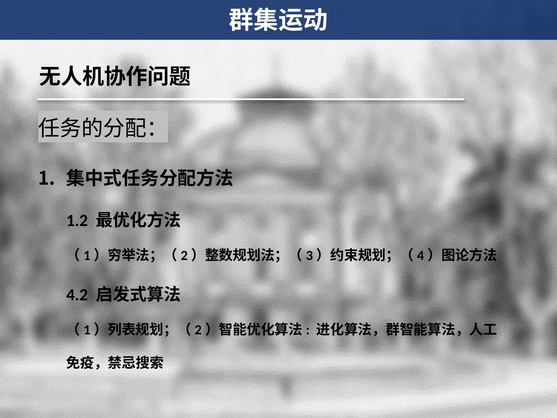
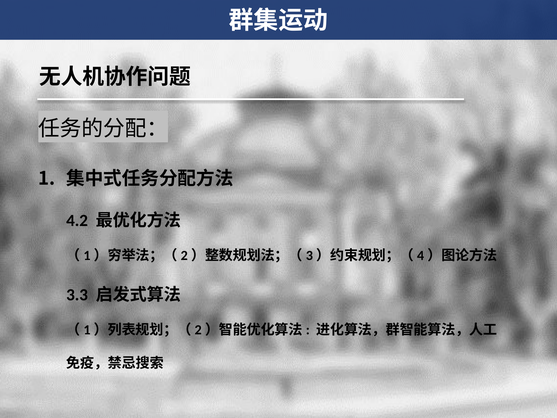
1.2: 1.2 -> 4.2
4.2: 4.2 -> 3.3
